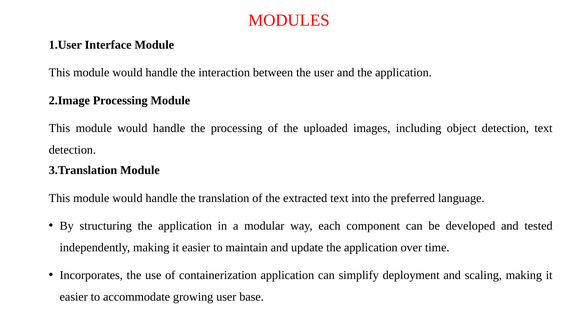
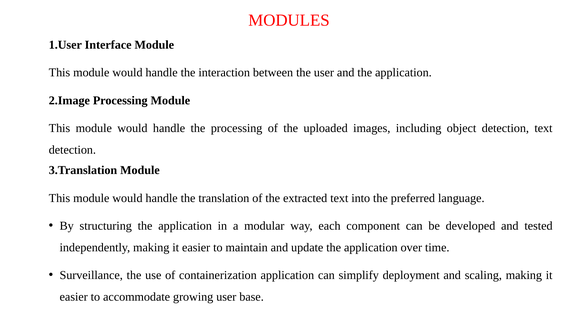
Incorporates: Incorporates -> Surveillance
